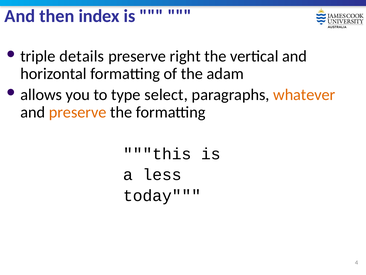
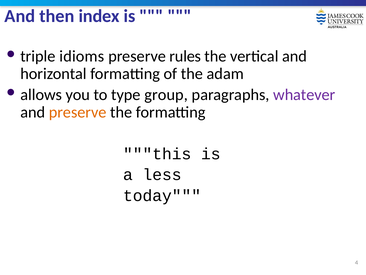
details: details -> idioms
right: right -> rules
select: select -> group
whatever colour: orange -> purple
